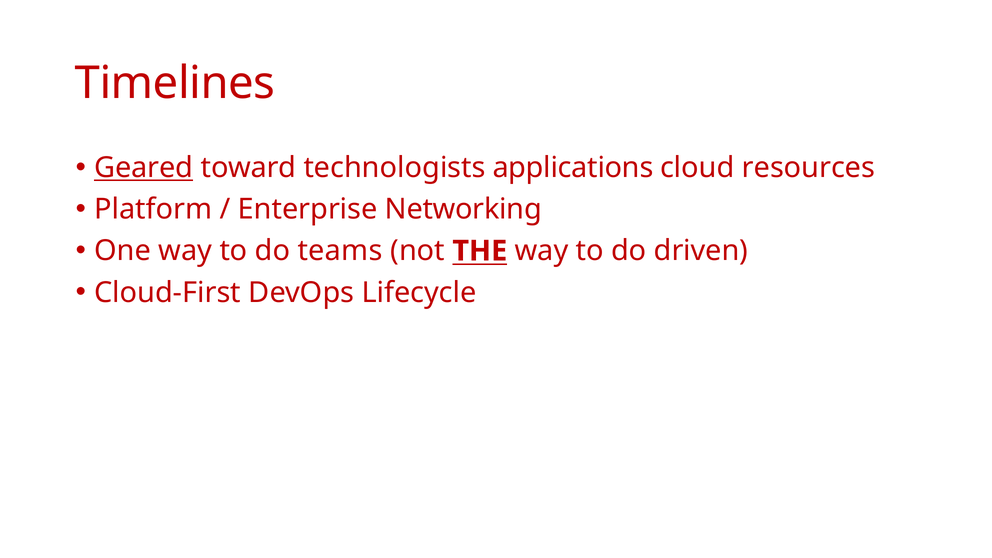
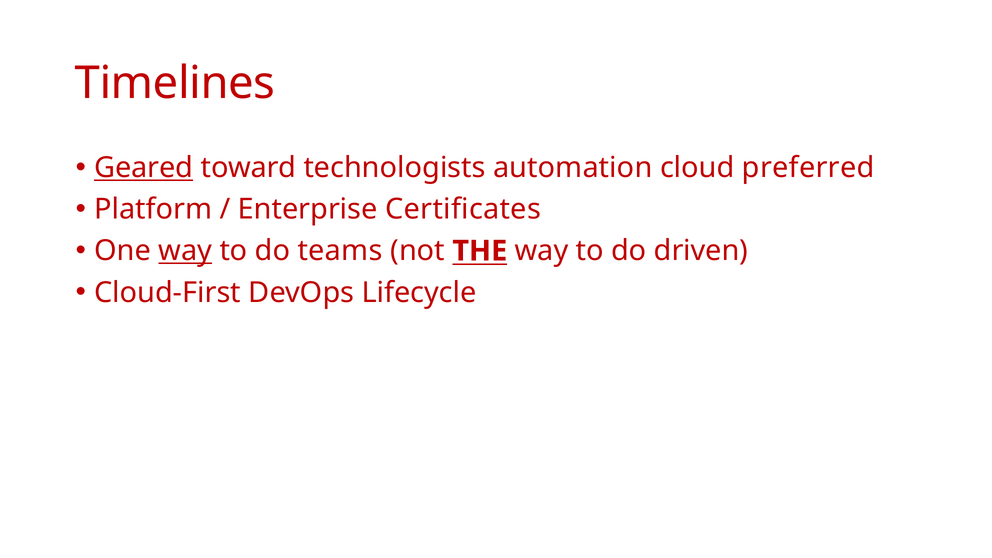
applications: applications -> automation
resources: resources -> preferred
Networking: Networking -> Certificates
way at (185, 251) underline: none -> present
